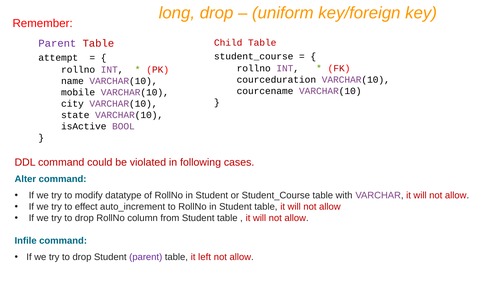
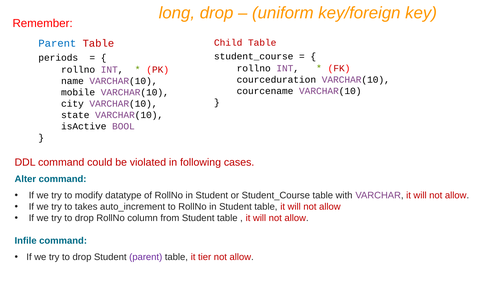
Parent at (57, 43) colour: purple -> blue
attempt: attempt -> periods
effect: effect -> takes
left: left -> tier
